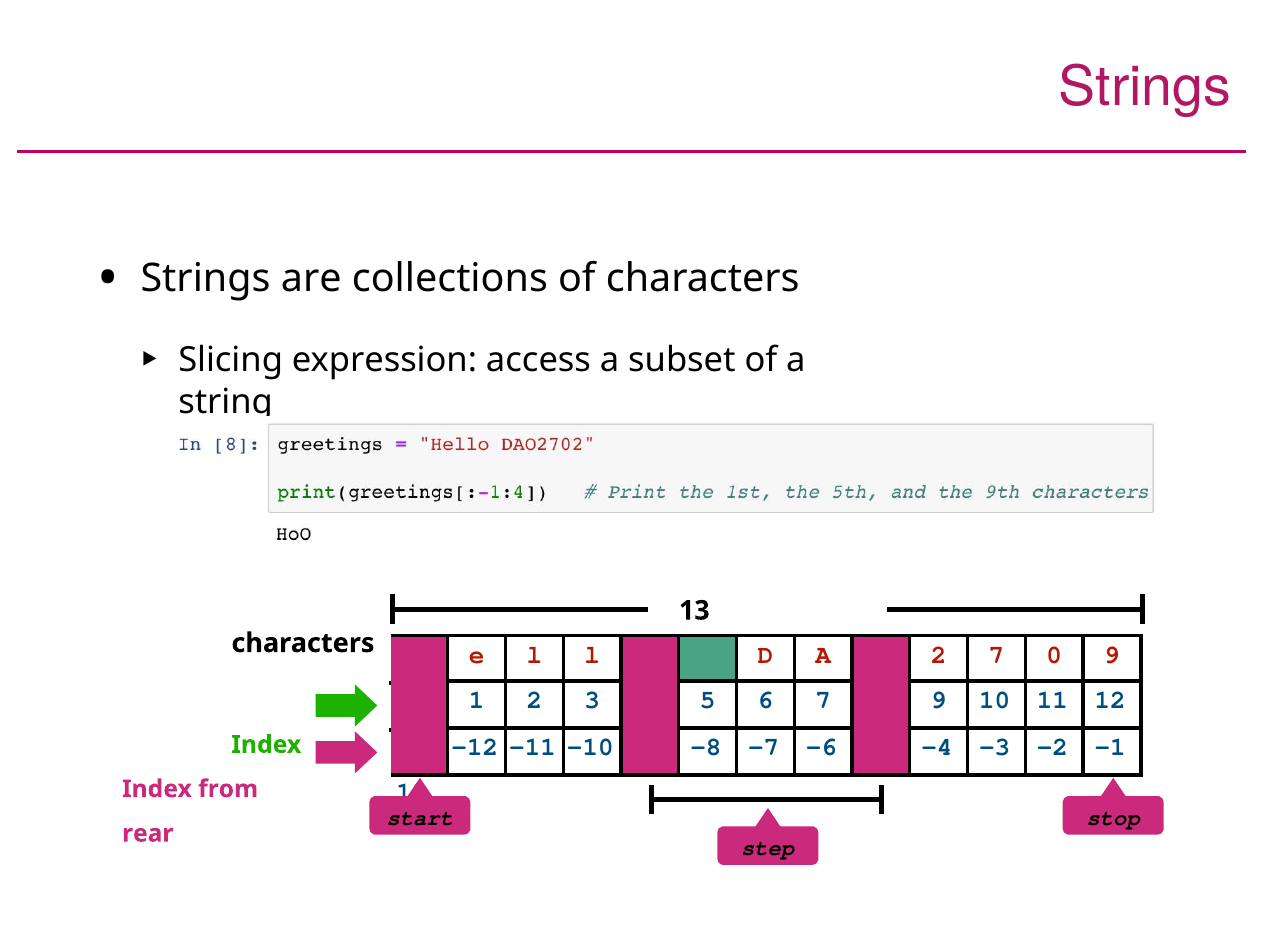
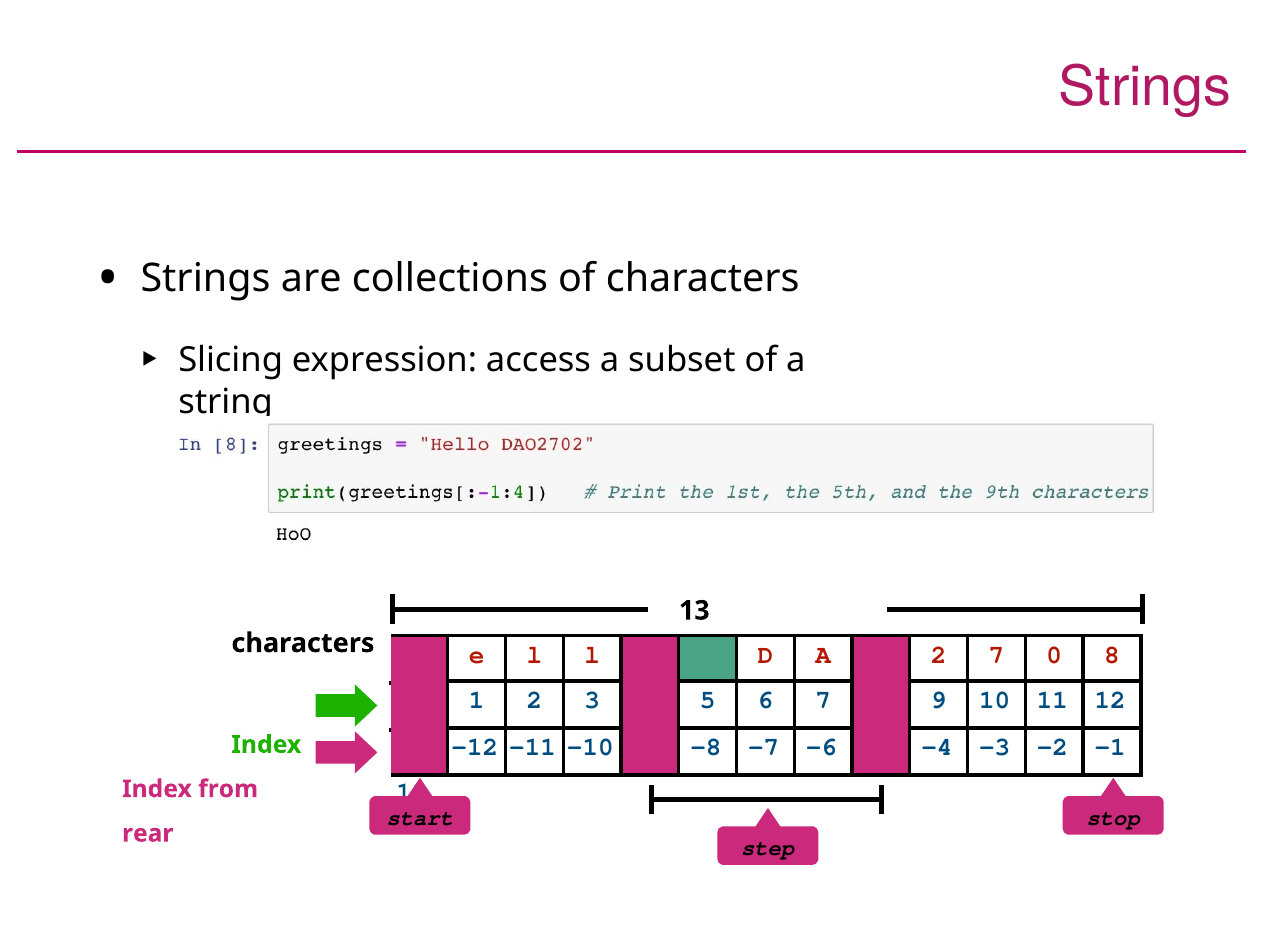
0 9: 9 -> 8
